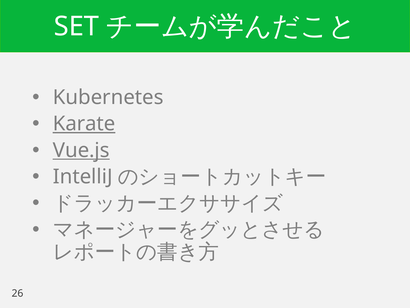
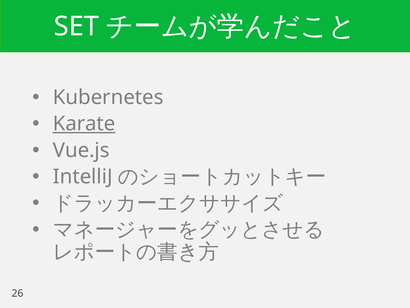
Vue.js underline: present -> none
